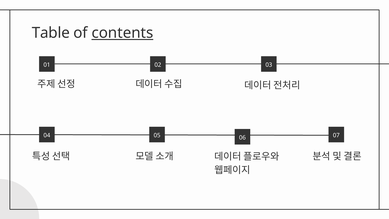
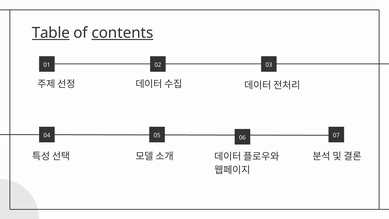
Table underline: none -> present
